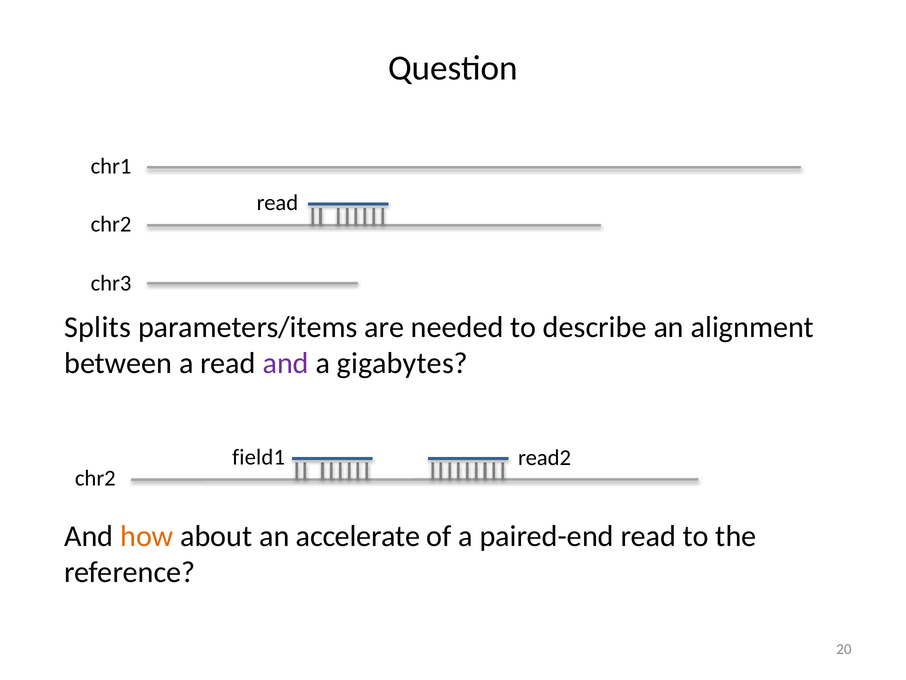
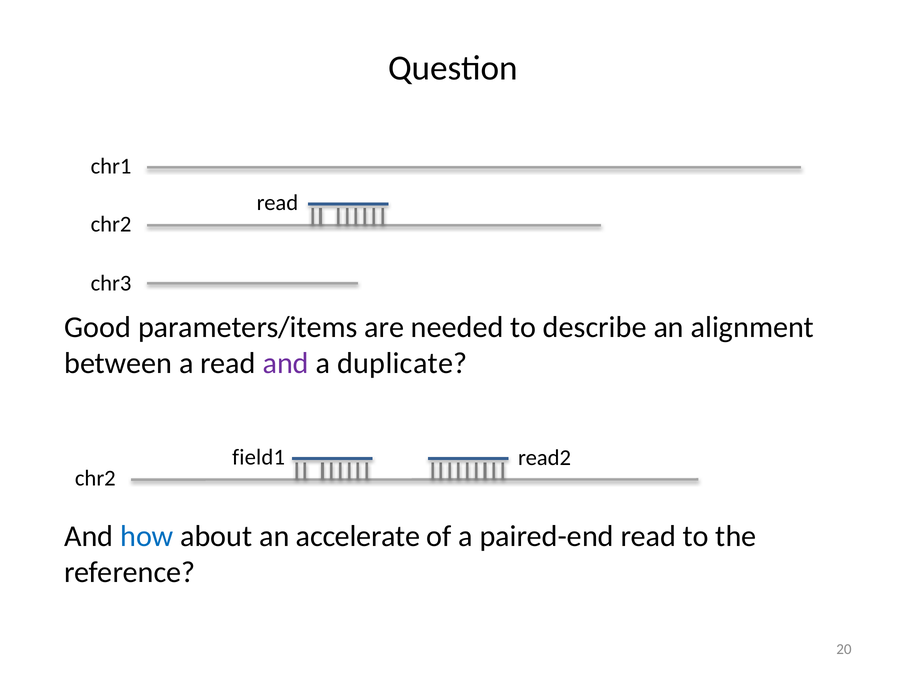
Splits: Splits -> Good
gigabytes: gigabytes -> duplicate
how colour: orange -> blue
